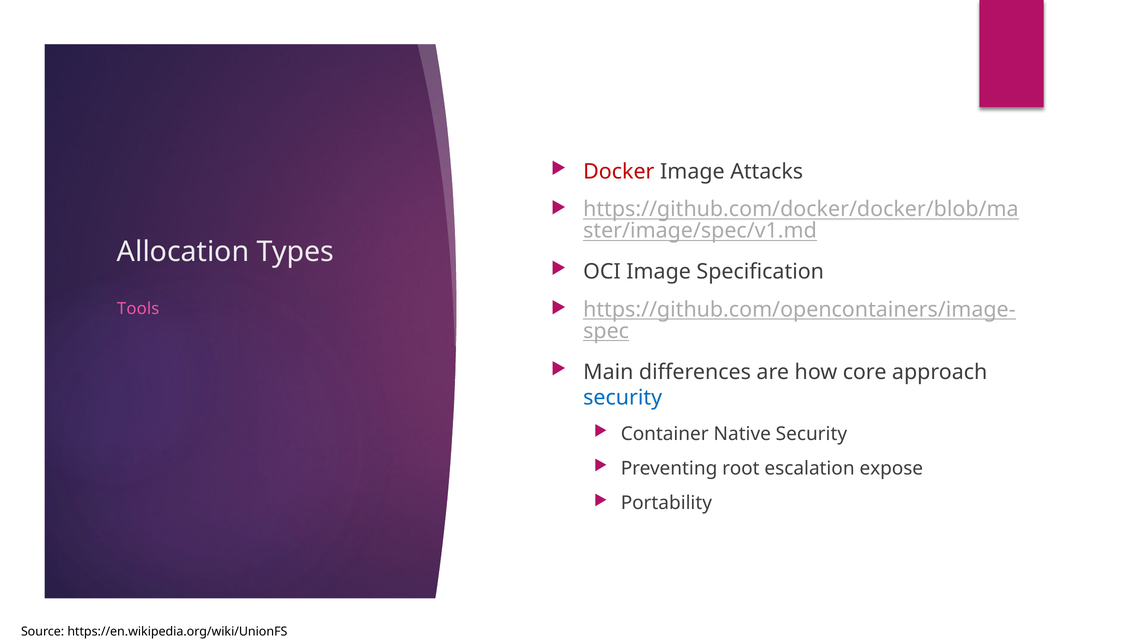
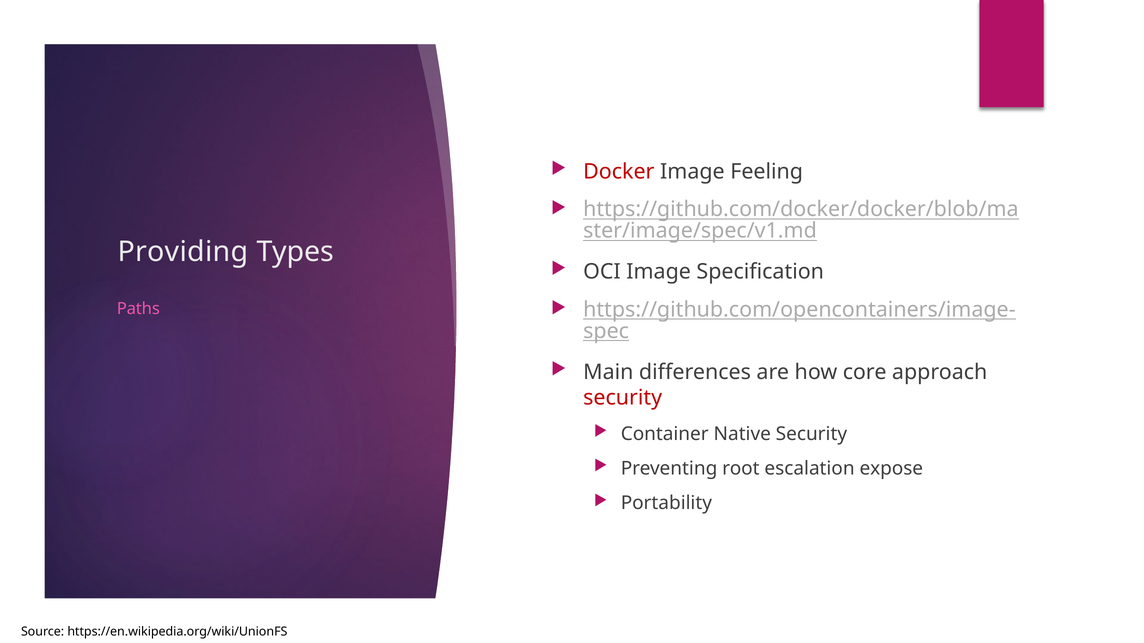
Attacks: Attacks -> Feeling
Allocation: Allocation -> Providing
Tools: Tools -> Paths
security at (623, 398) colour: blue -> red
